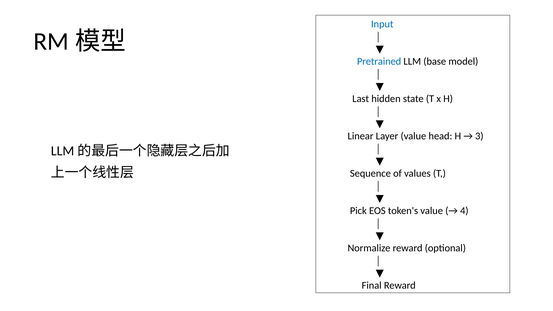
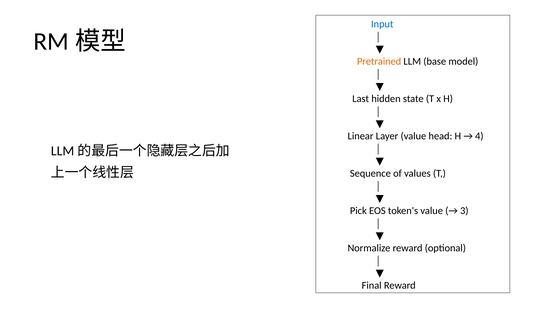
Pretrained colour: blue -> orange
3: 3 -> 4
4: 4 -> 3
